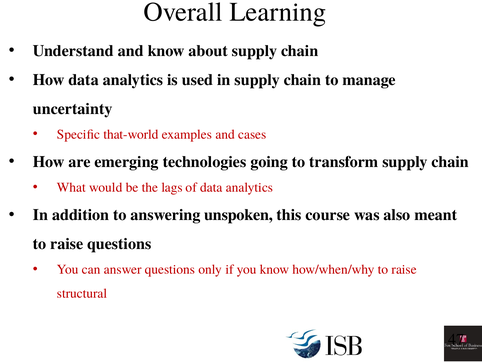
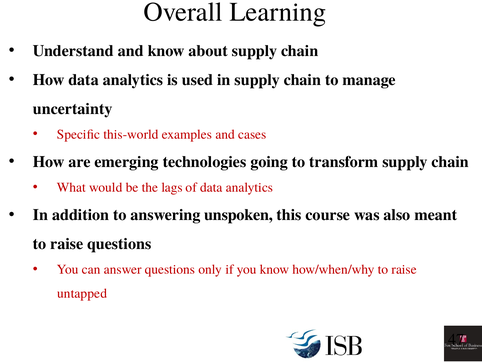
that-world: that-world -> this-world
structural: structural -> untapped
